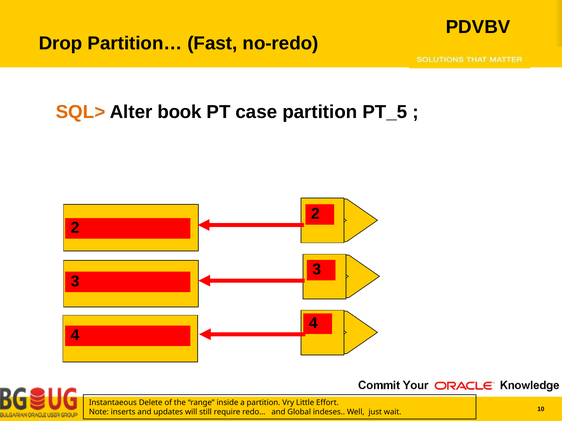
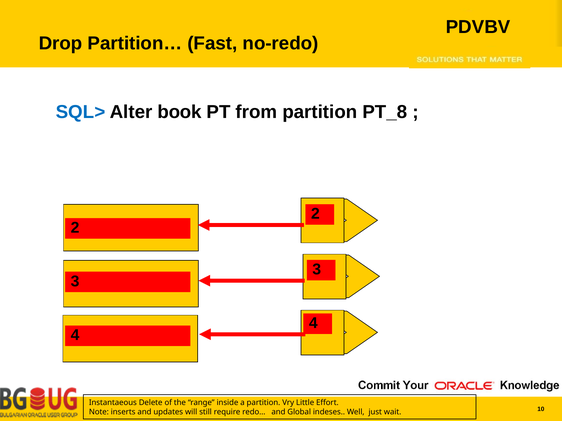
SQL> colour: orange -> blue
case: case -> from
PT_5: PT_5 -> PT_8
